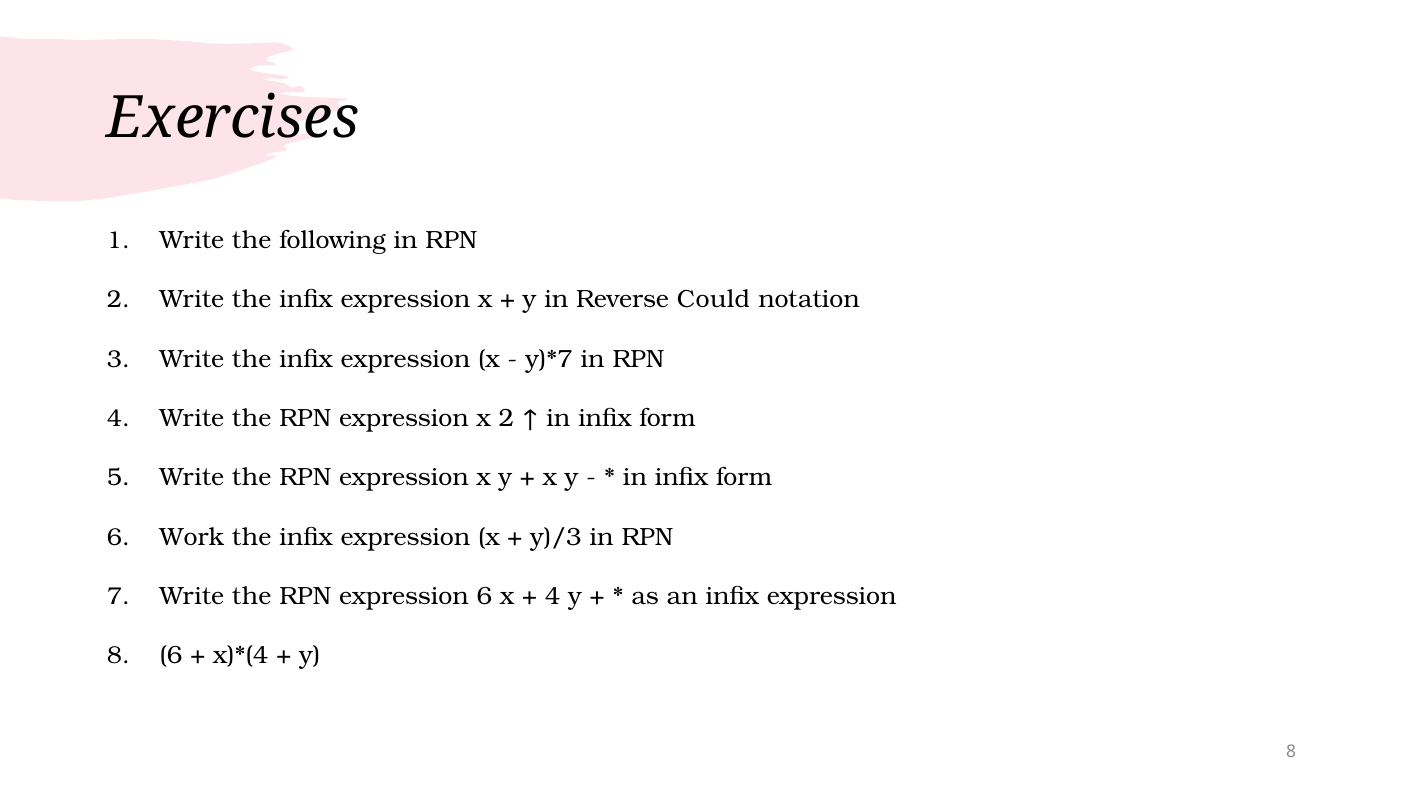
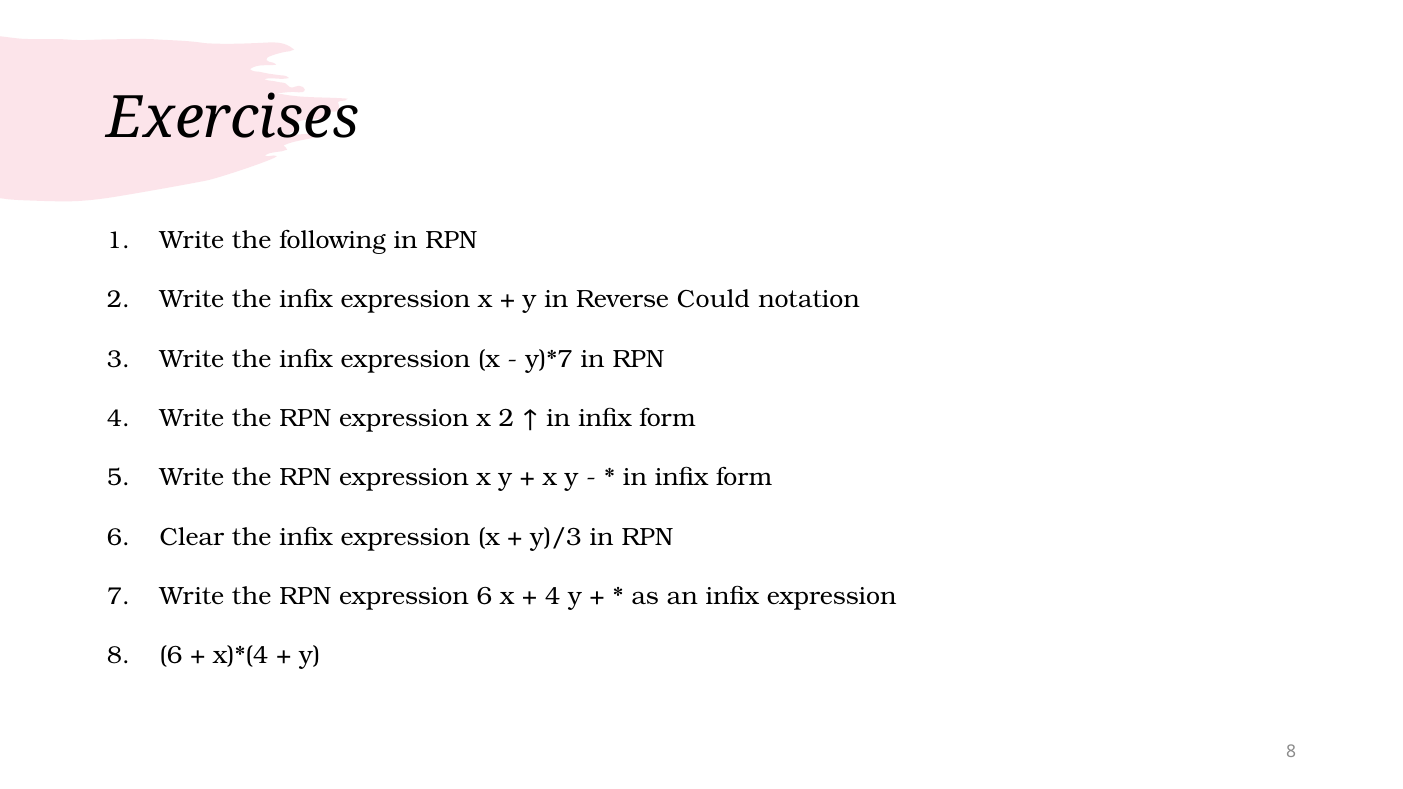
Work: Work -> Clear
